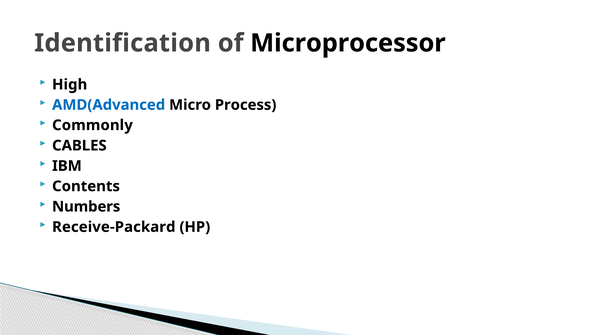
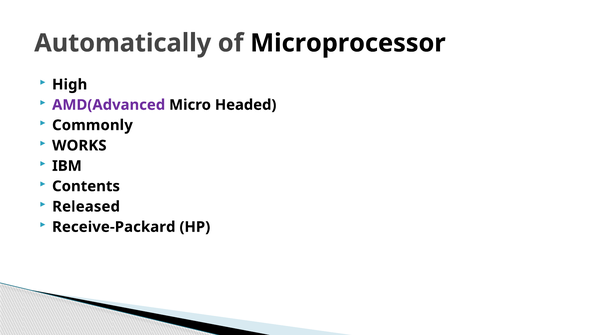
Identification: Identification -> Automatically
AMD(Advanced colour: blue -> purple
Process: Process -> Headed
CABLES: CABLES -> WORKS
Numbers: Numbers -> Released
